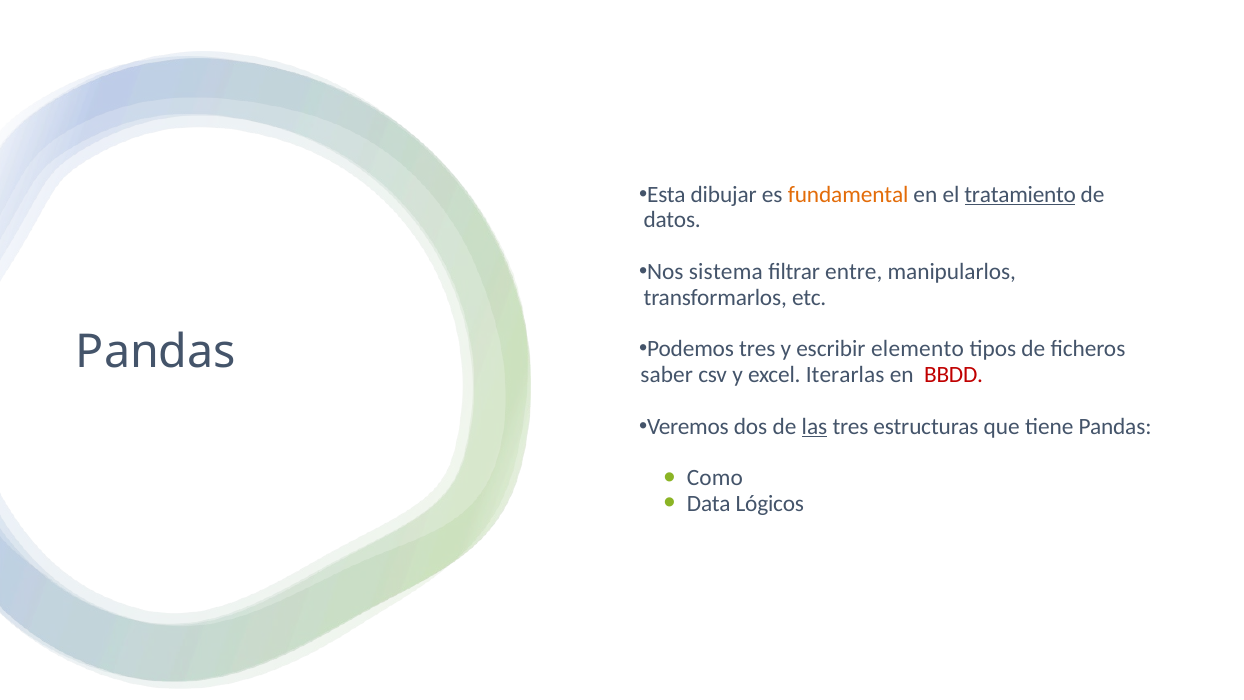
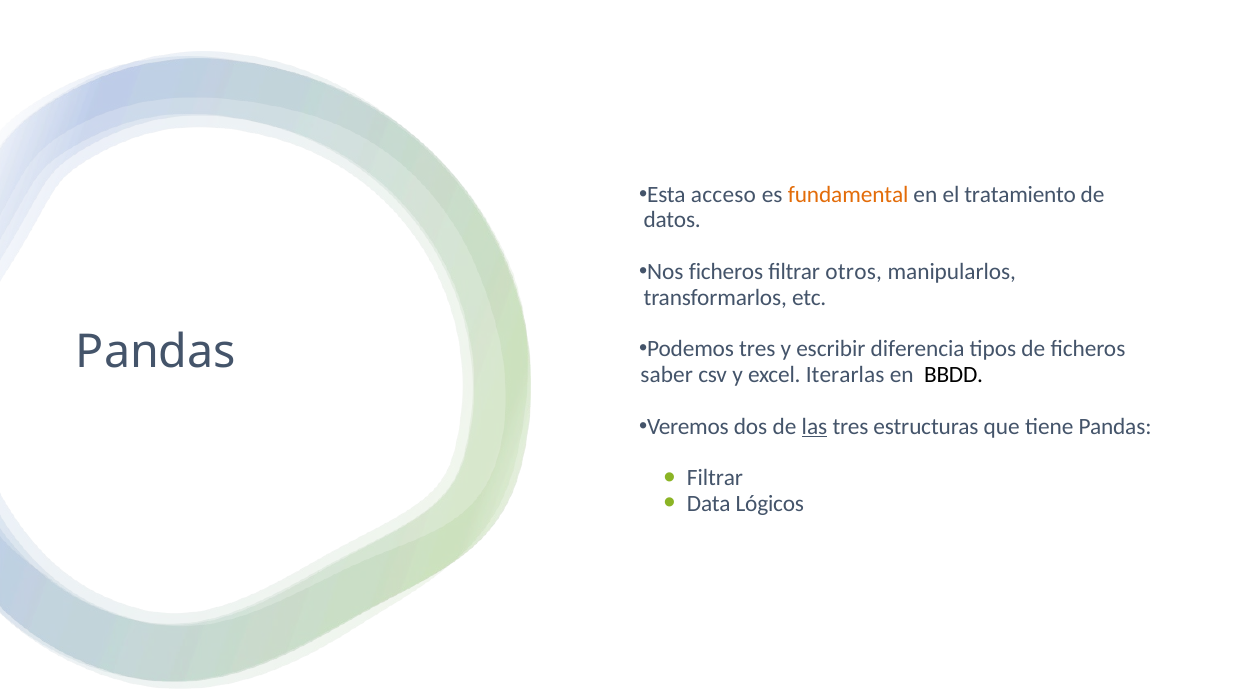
dibujar: dibujar -> acceso
tratamiento underline: present -> none
Nos sistema: sistema -> ficheros
entre: entre -> otros
elemento: elemento -> diferencia
BBDD colour: red -> black
Como at (715, 478): Como -> Filtrar
